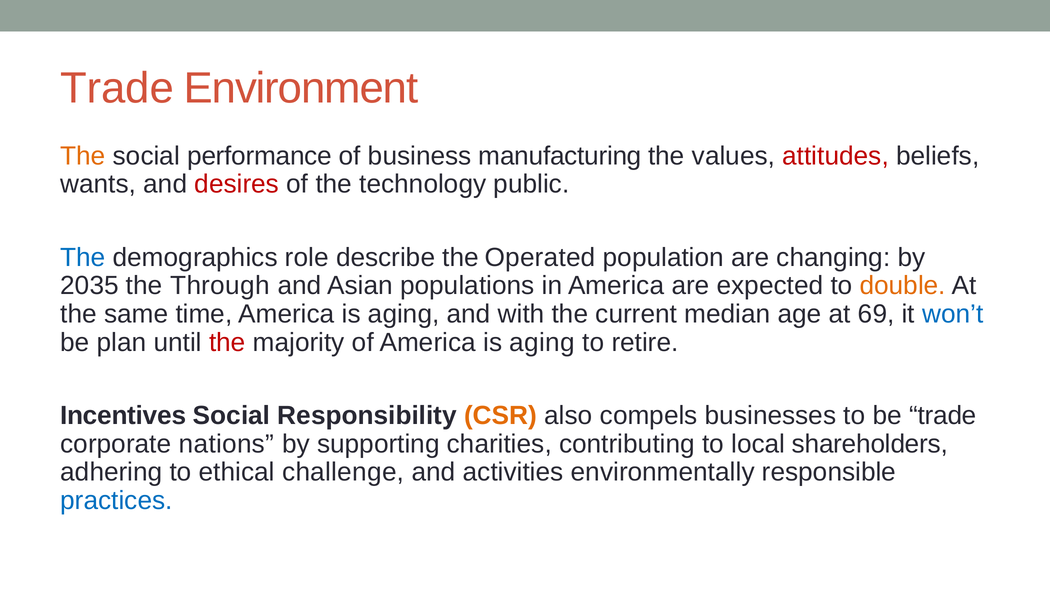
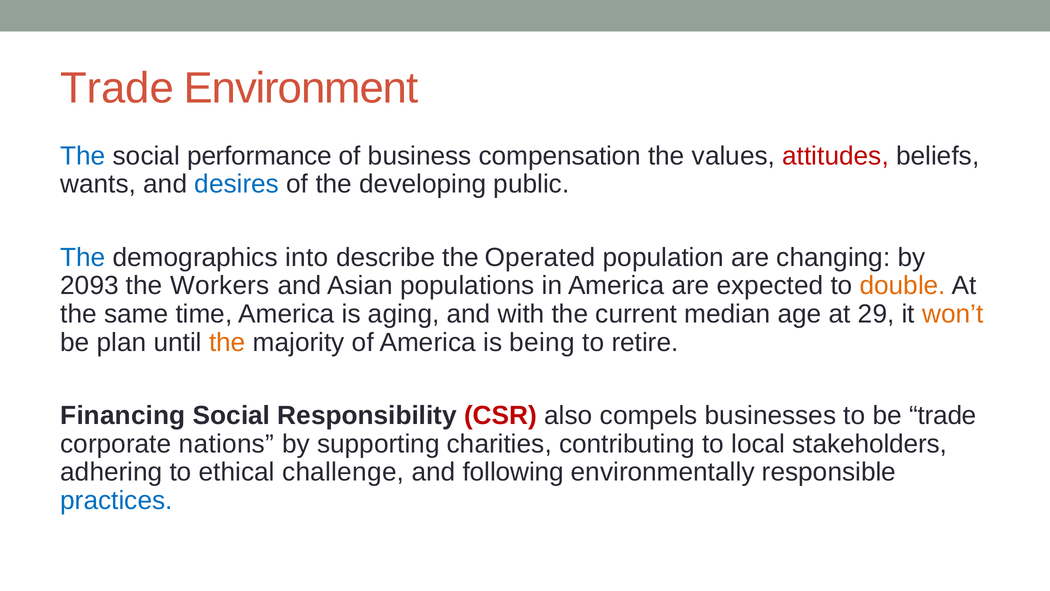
The at (83, 156) colour: orange -> blue
manufacturing: manufacturing -> compensation
desires colour: red -> blue
technology: technology -> developing
role: role -> into
2035: 2035 -> 2093
Through: Through -> Workers
69: 69 -> 29
won’t colour: blue -> orange
the at (227, 342) colour: red -> orange
of America is aging: aging -> being
Incentives: Incentives -> Financing
CSR colour: orange -> red
shareholders: shareholders -> stakeholders
activities: activities -> following
